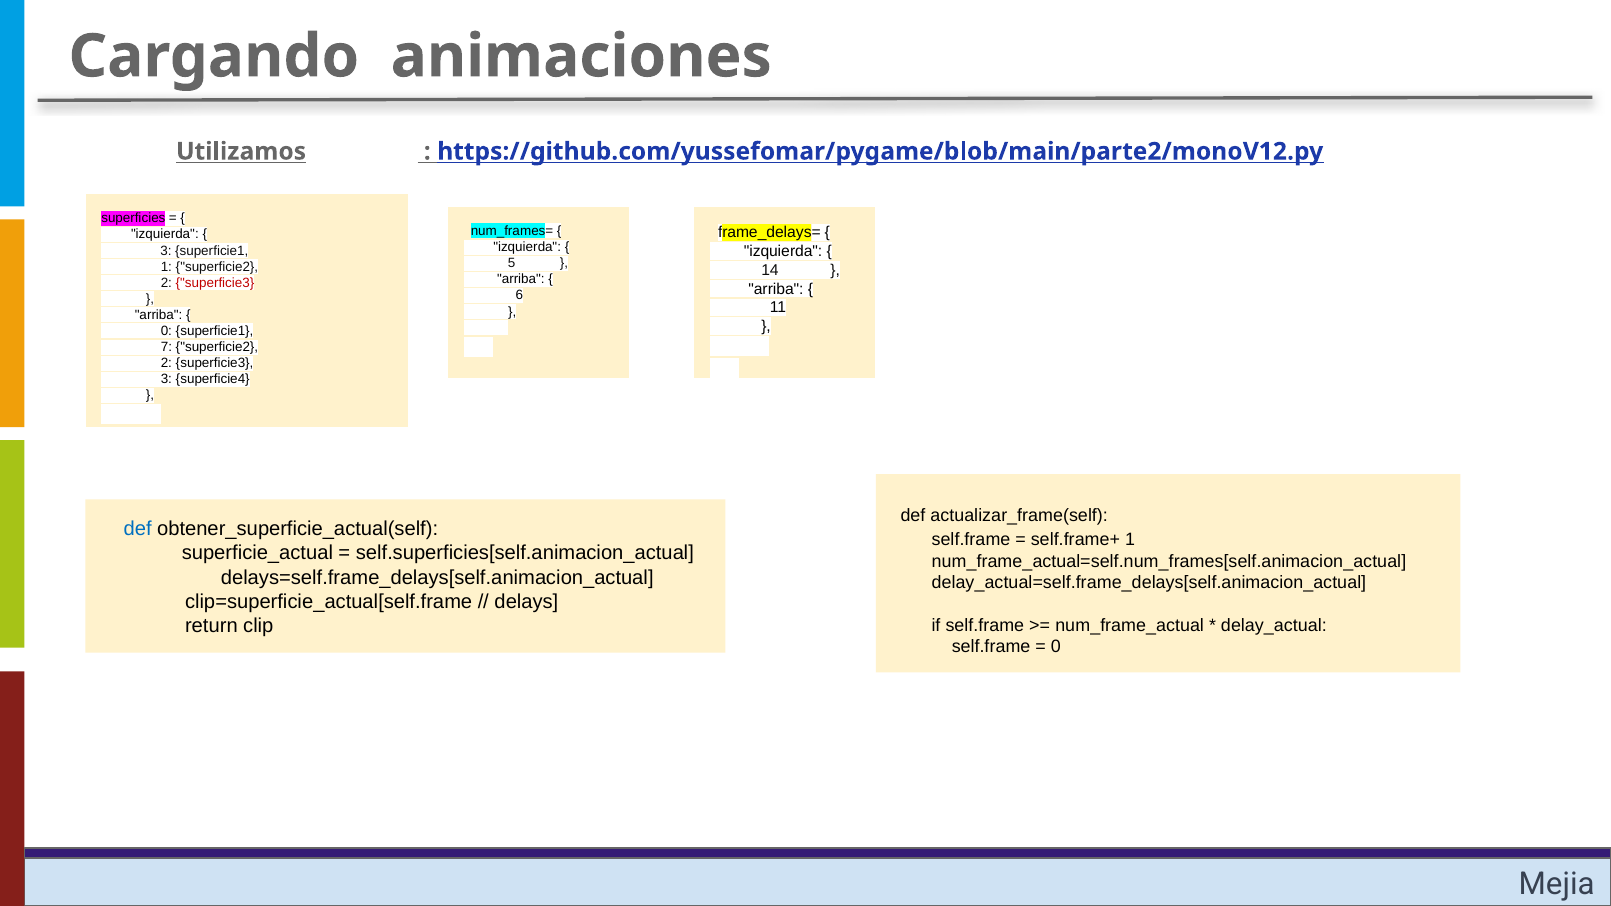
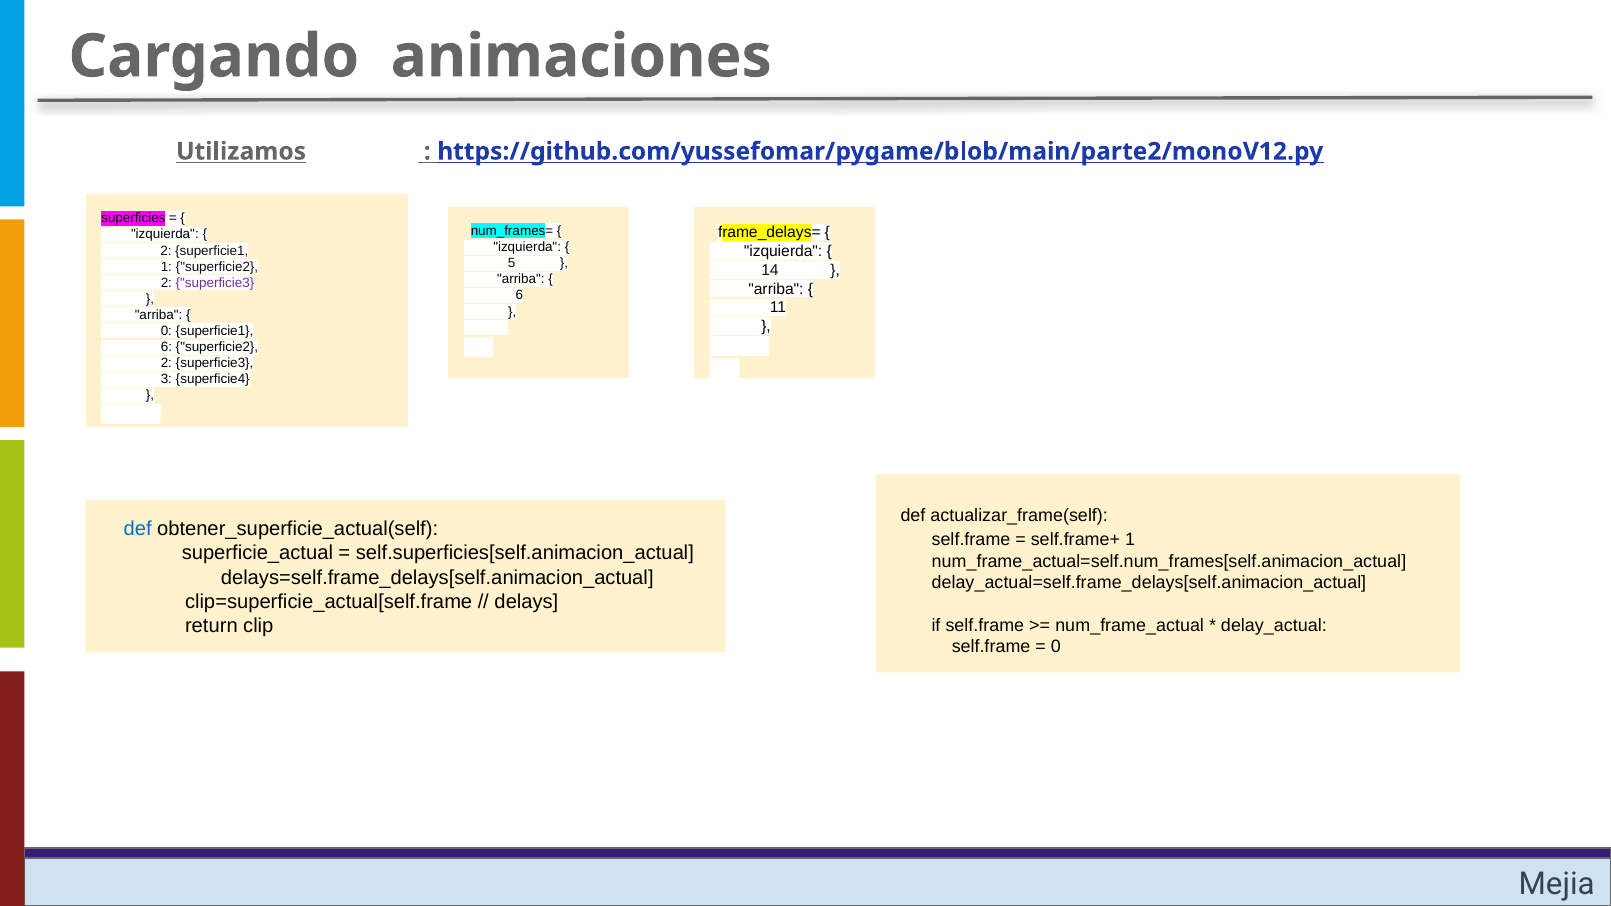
3 at (166, 251): 3 -> 2
superficie3 at (215, 283) colour: red -> purple
7 at (167, 347): 7 -> 6
